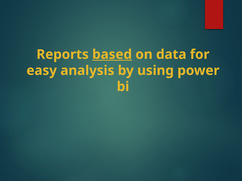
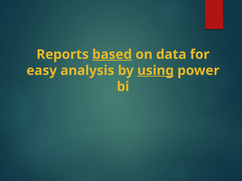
using underline: none -> present
